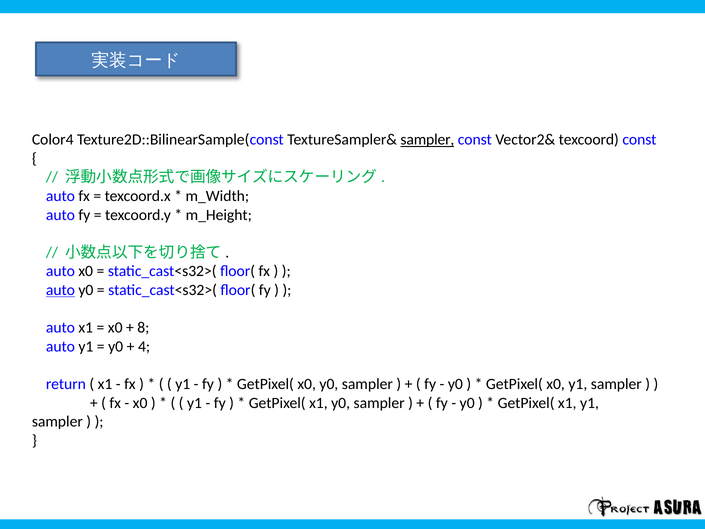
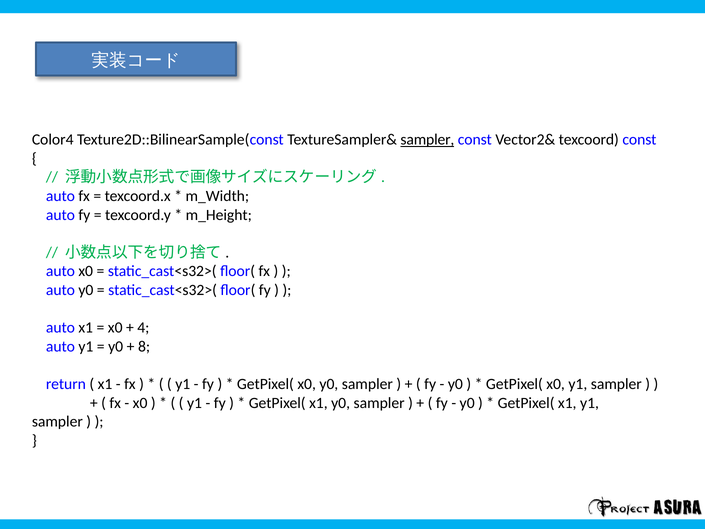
auto at (60, 290) underline: present -> none
8: 8 -> 4
4: 4 -> 8
